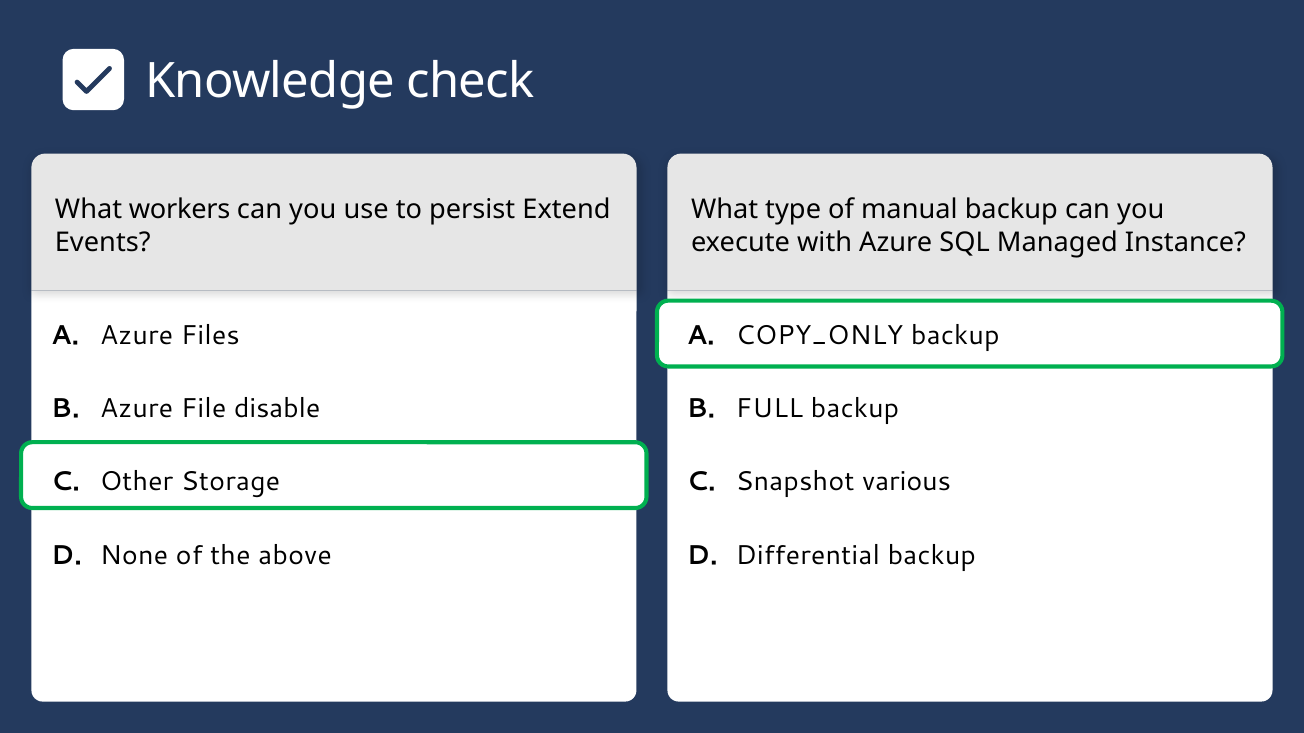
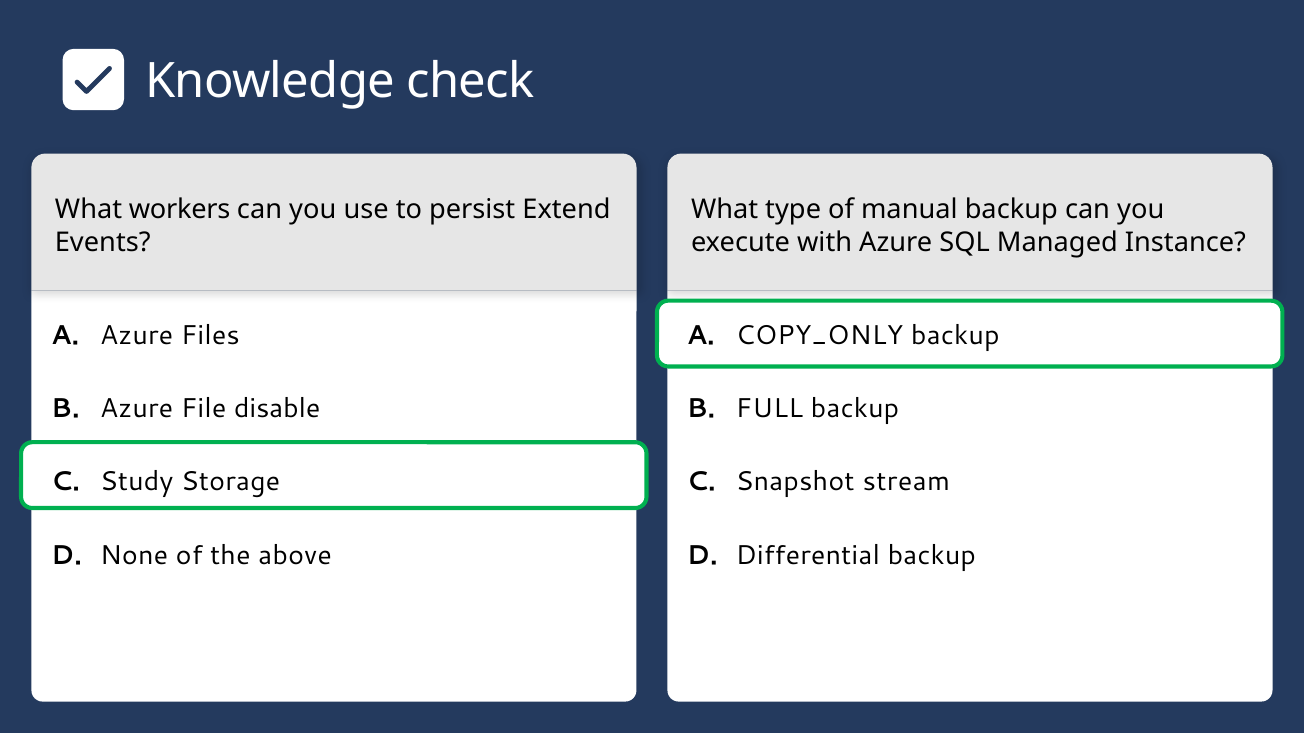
Other: Other -> Study
various: various -> stream
